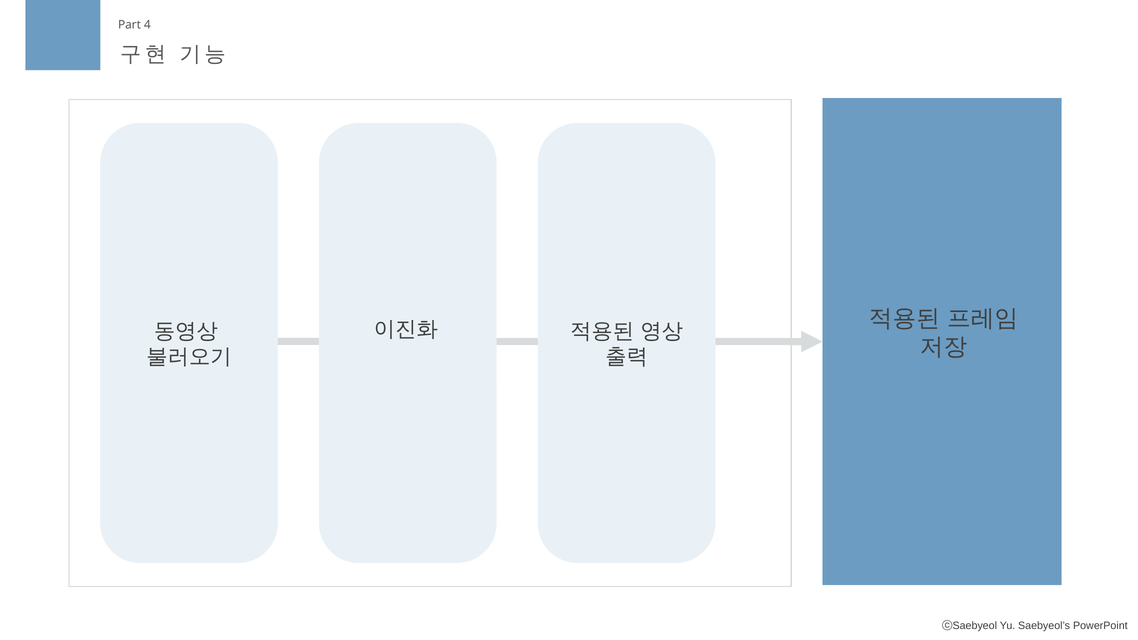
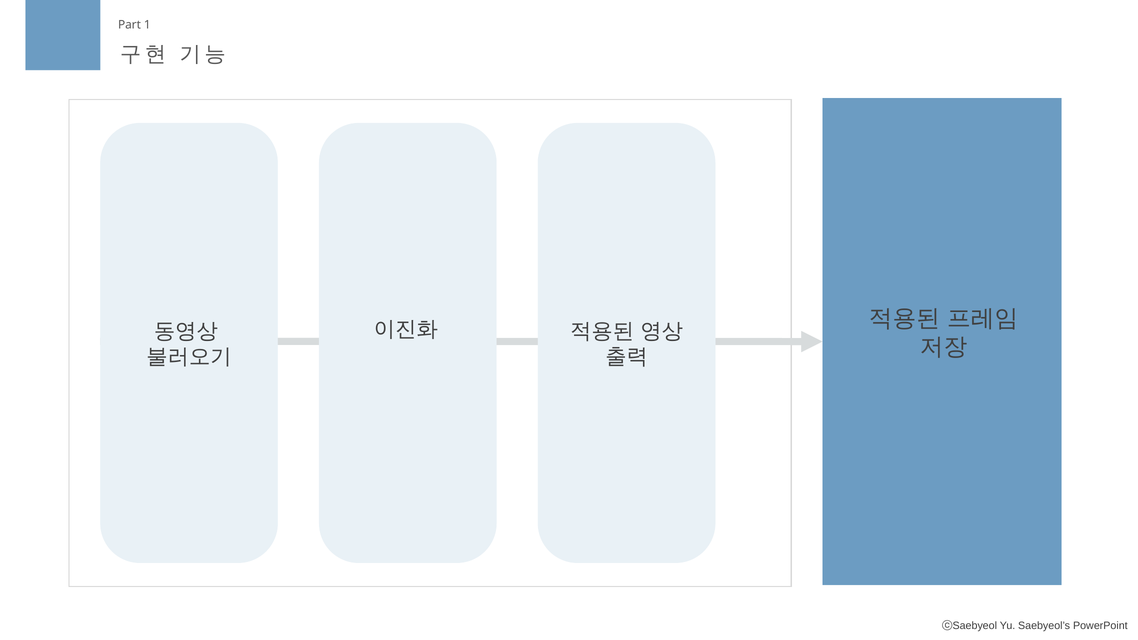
4: 4 -> 1
